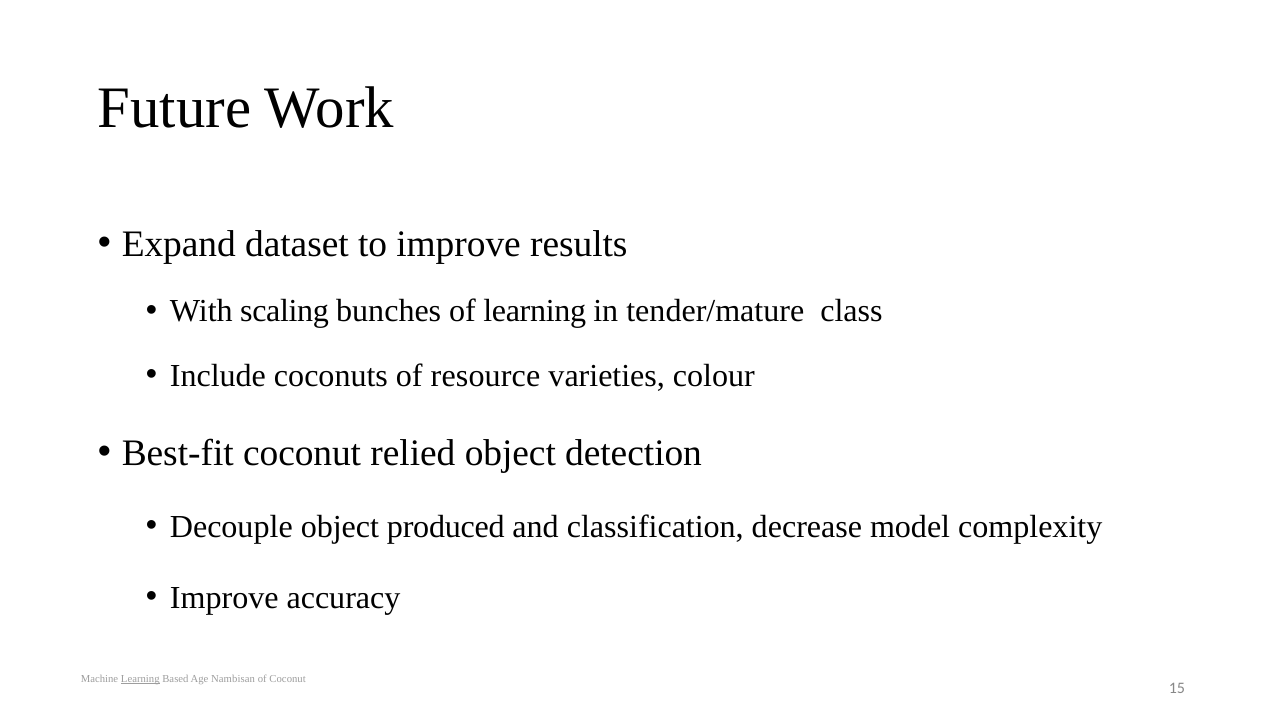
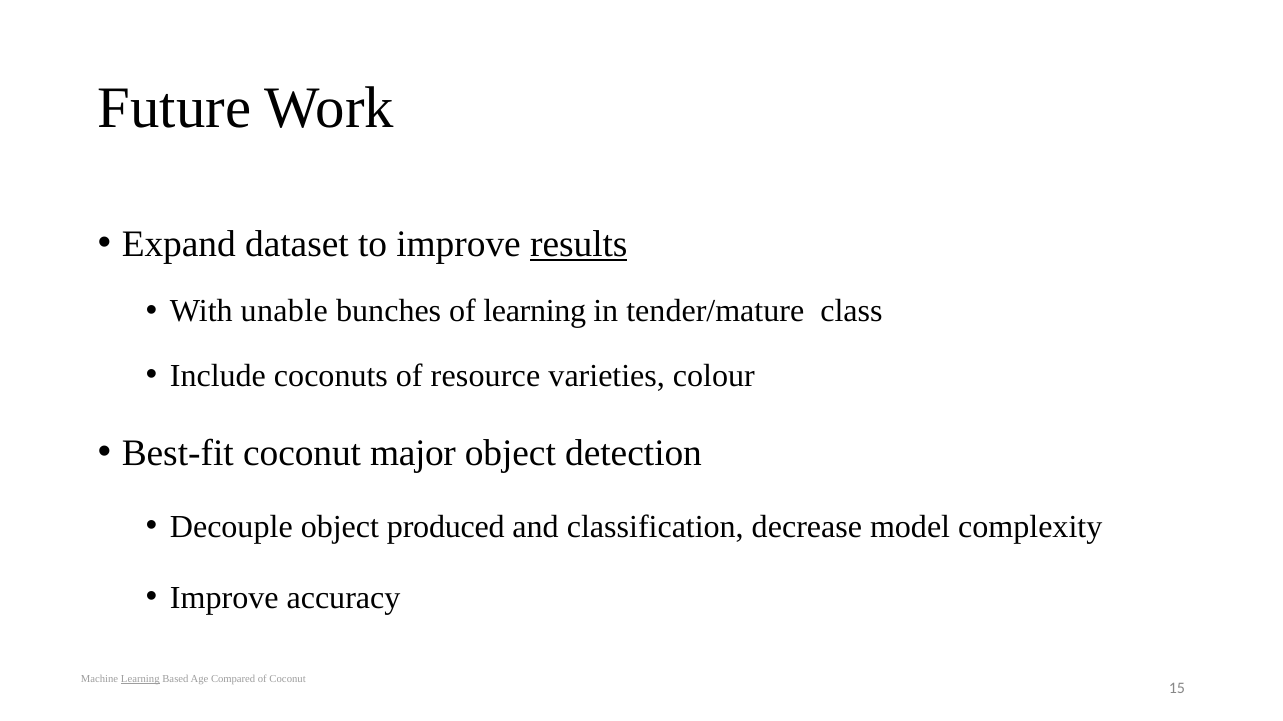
results underline: none -> present
scaling: scaling -> unable
relied: relied -> major
Nambisan: Nambisan -> Compared
